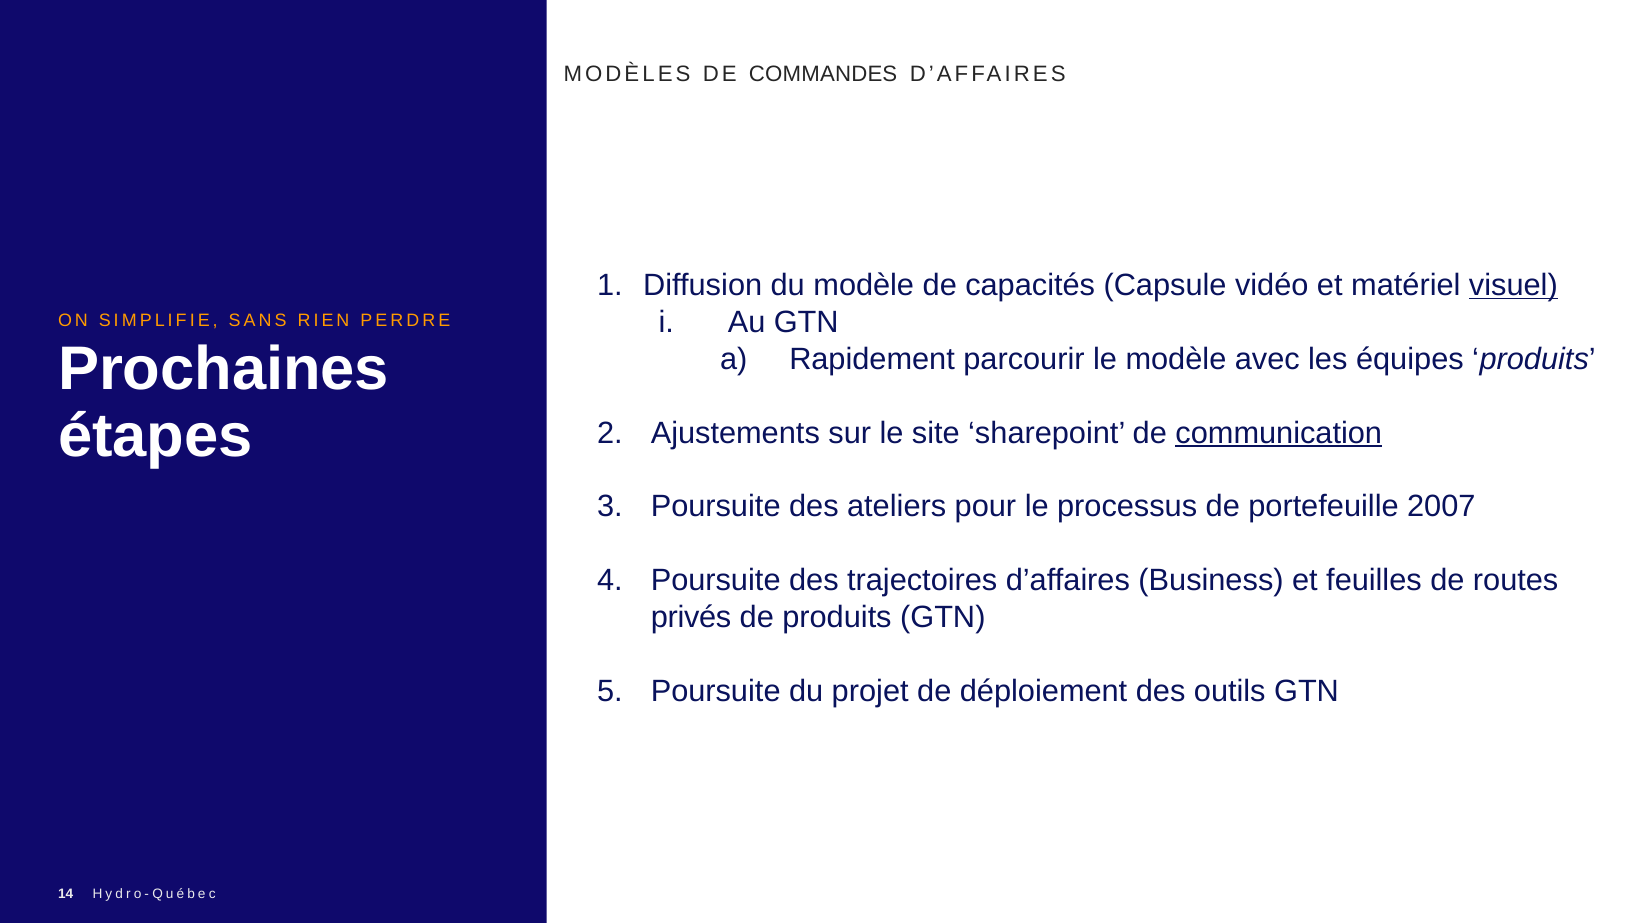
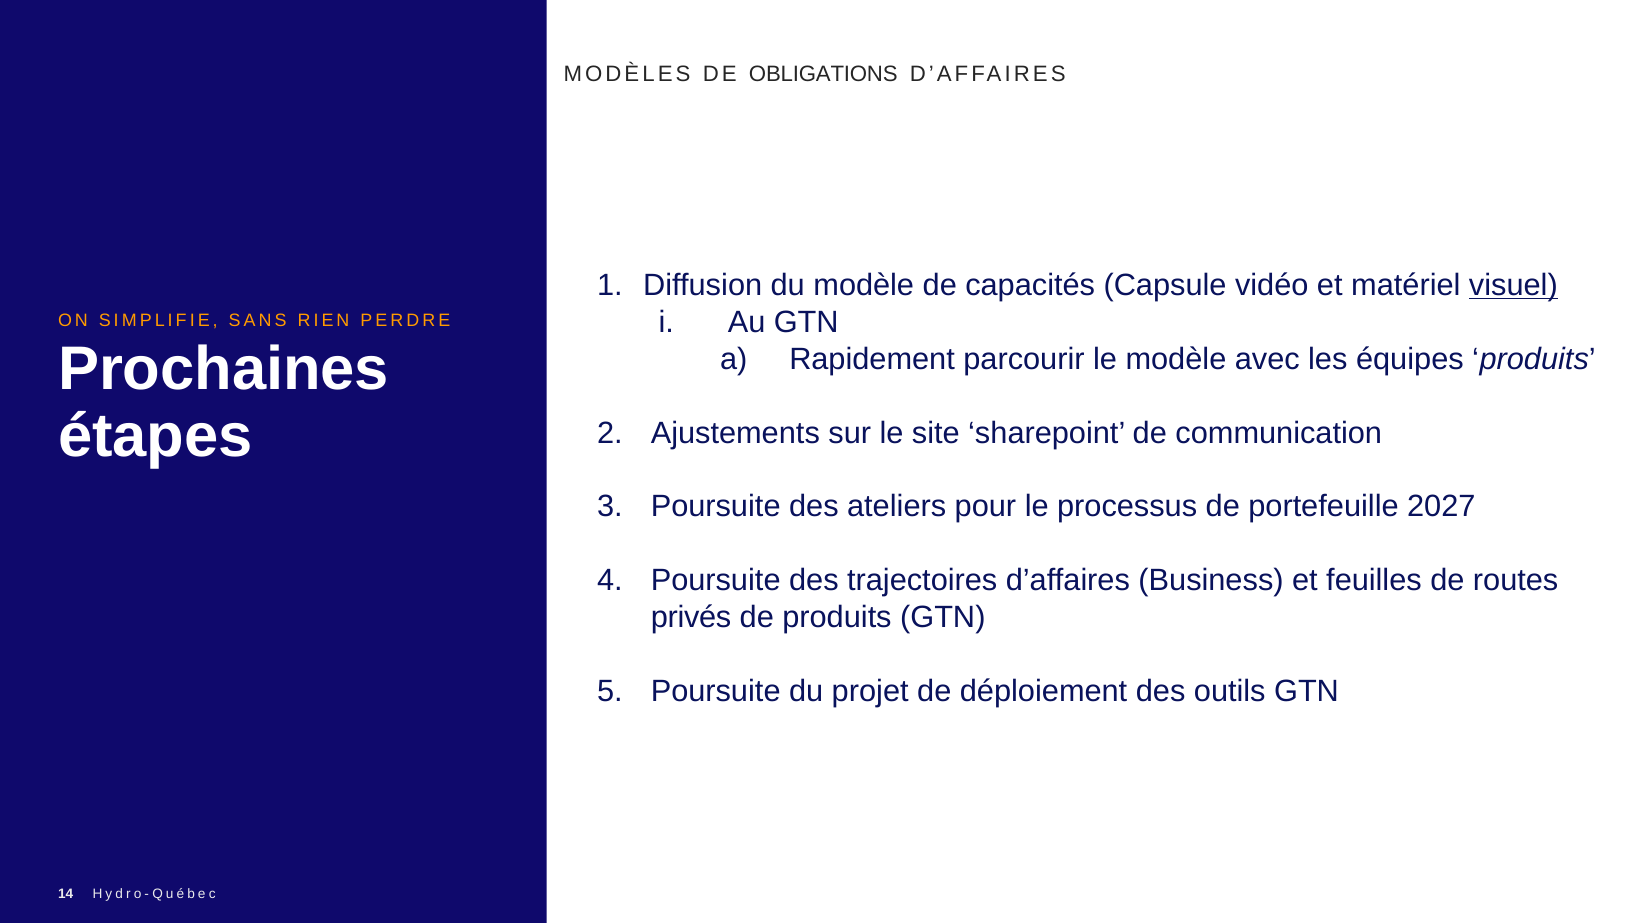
COMMANDES: COMMANDES -> OBLIGATIONS
communication underline: present -> none
2007: 2007 -> 2027
